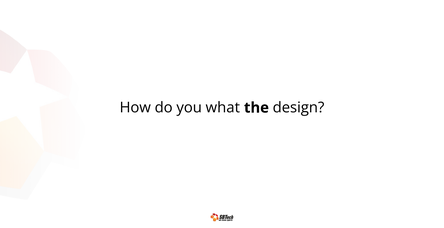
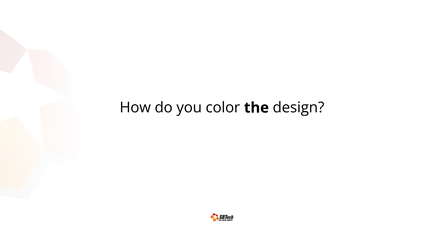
what: what -> color
